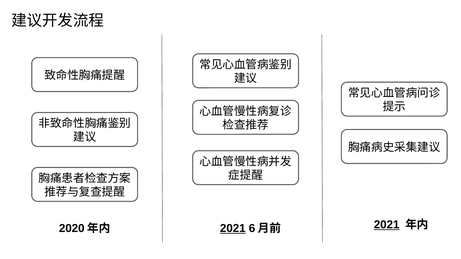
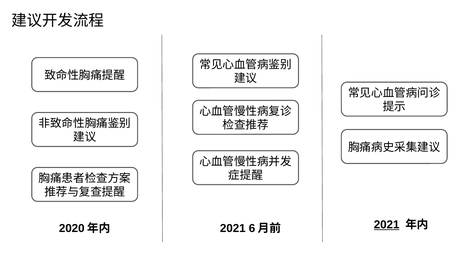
2021 at (233, 229) underline: present -> none
